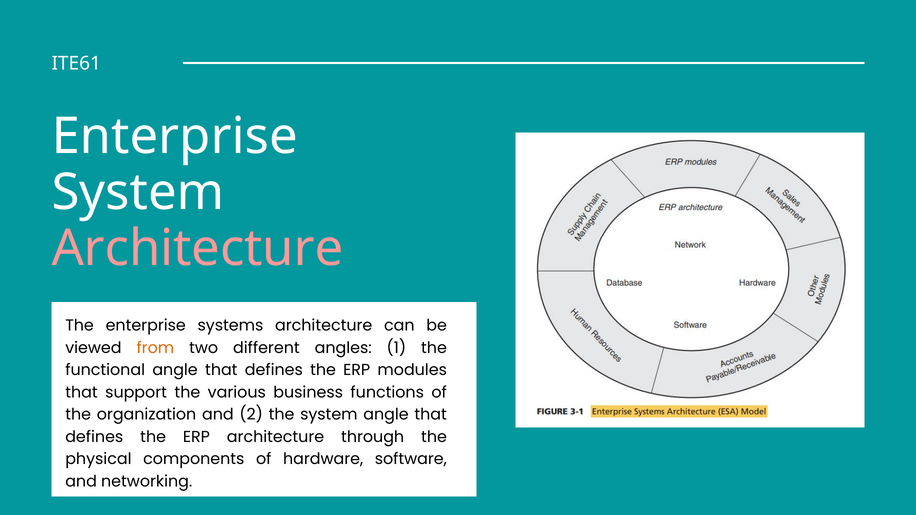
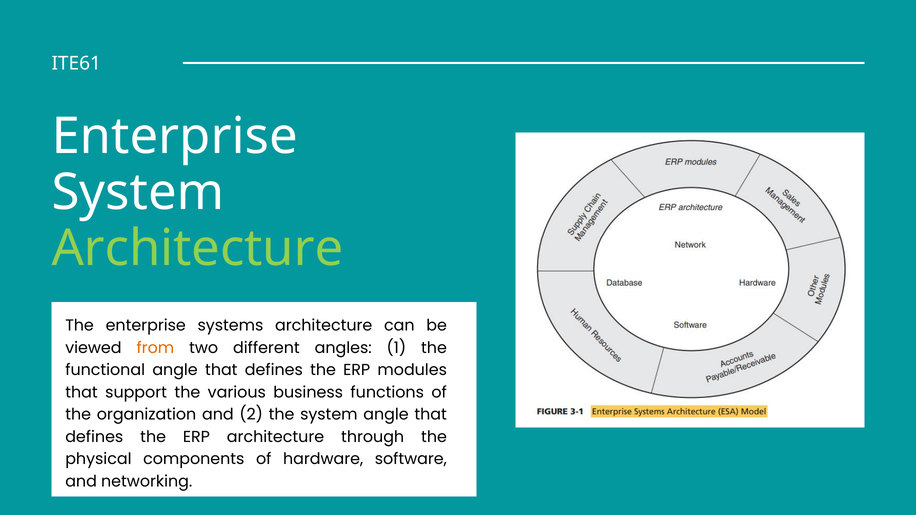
Architecture at (197, 249) colour: pink -> light green
